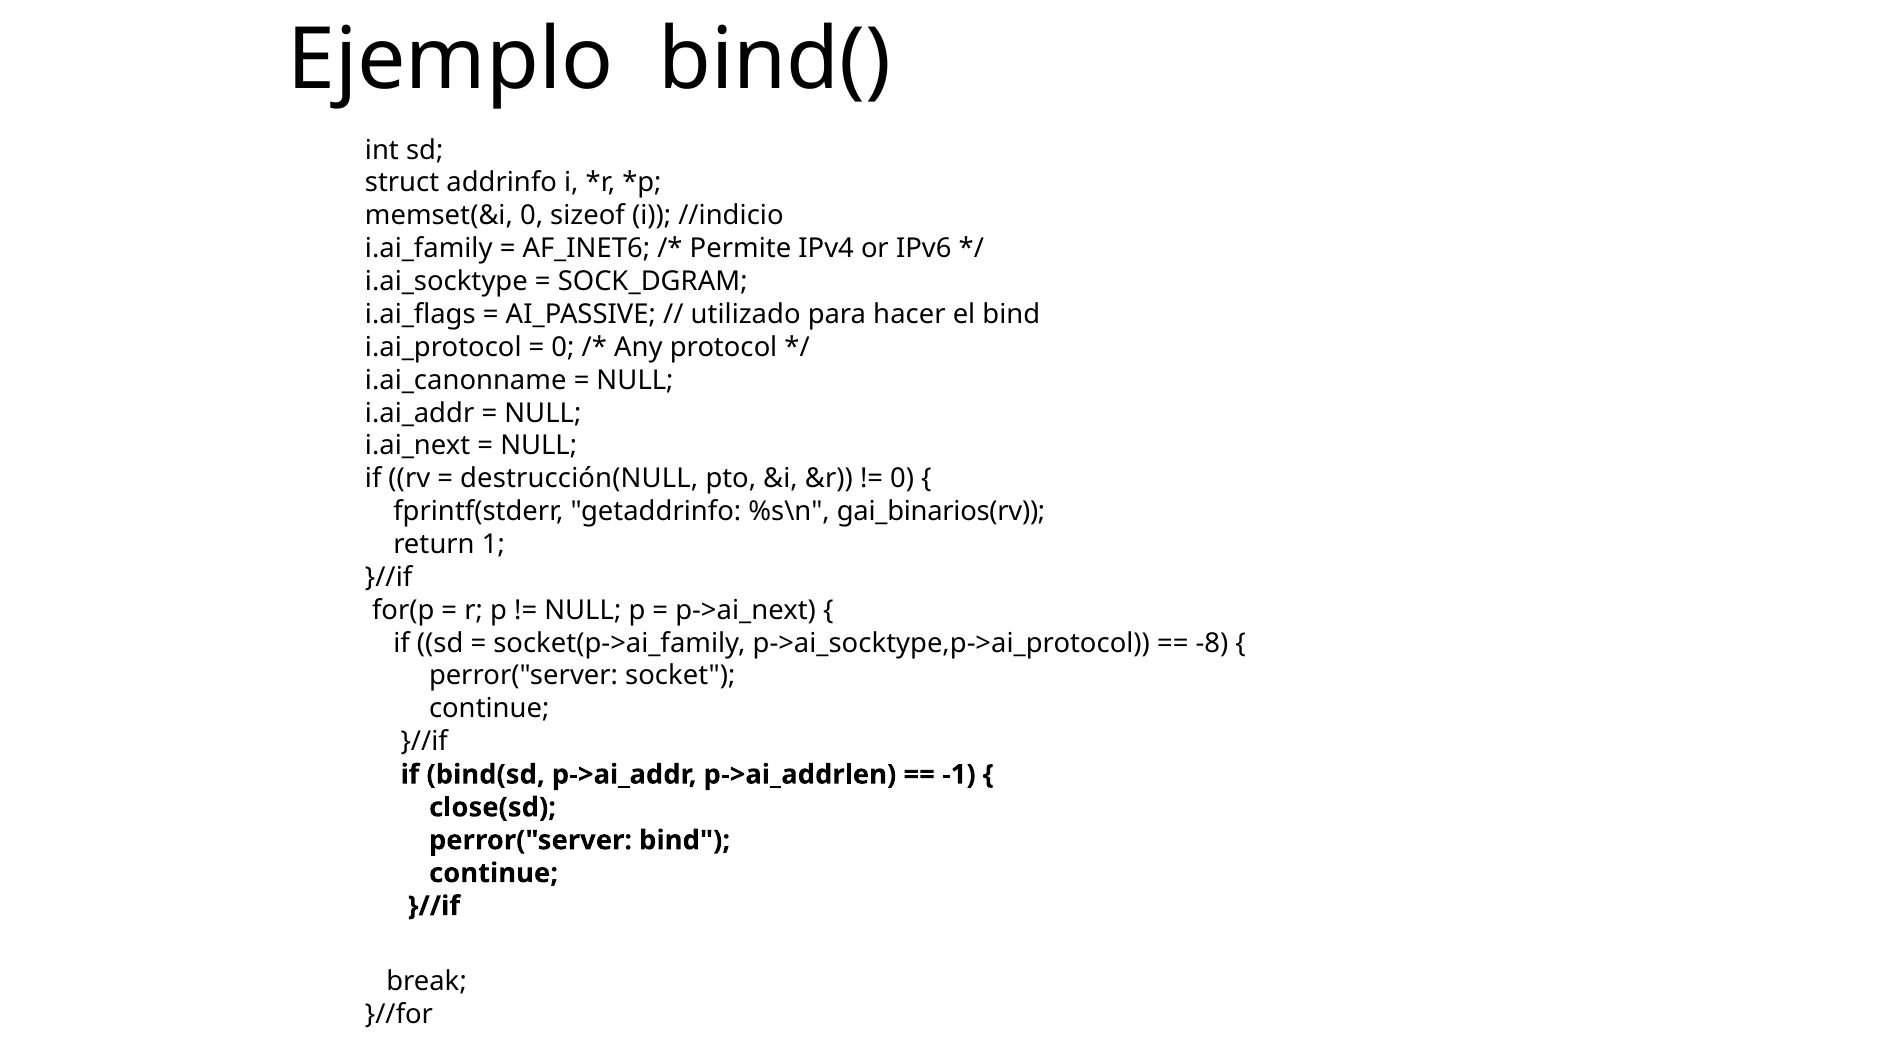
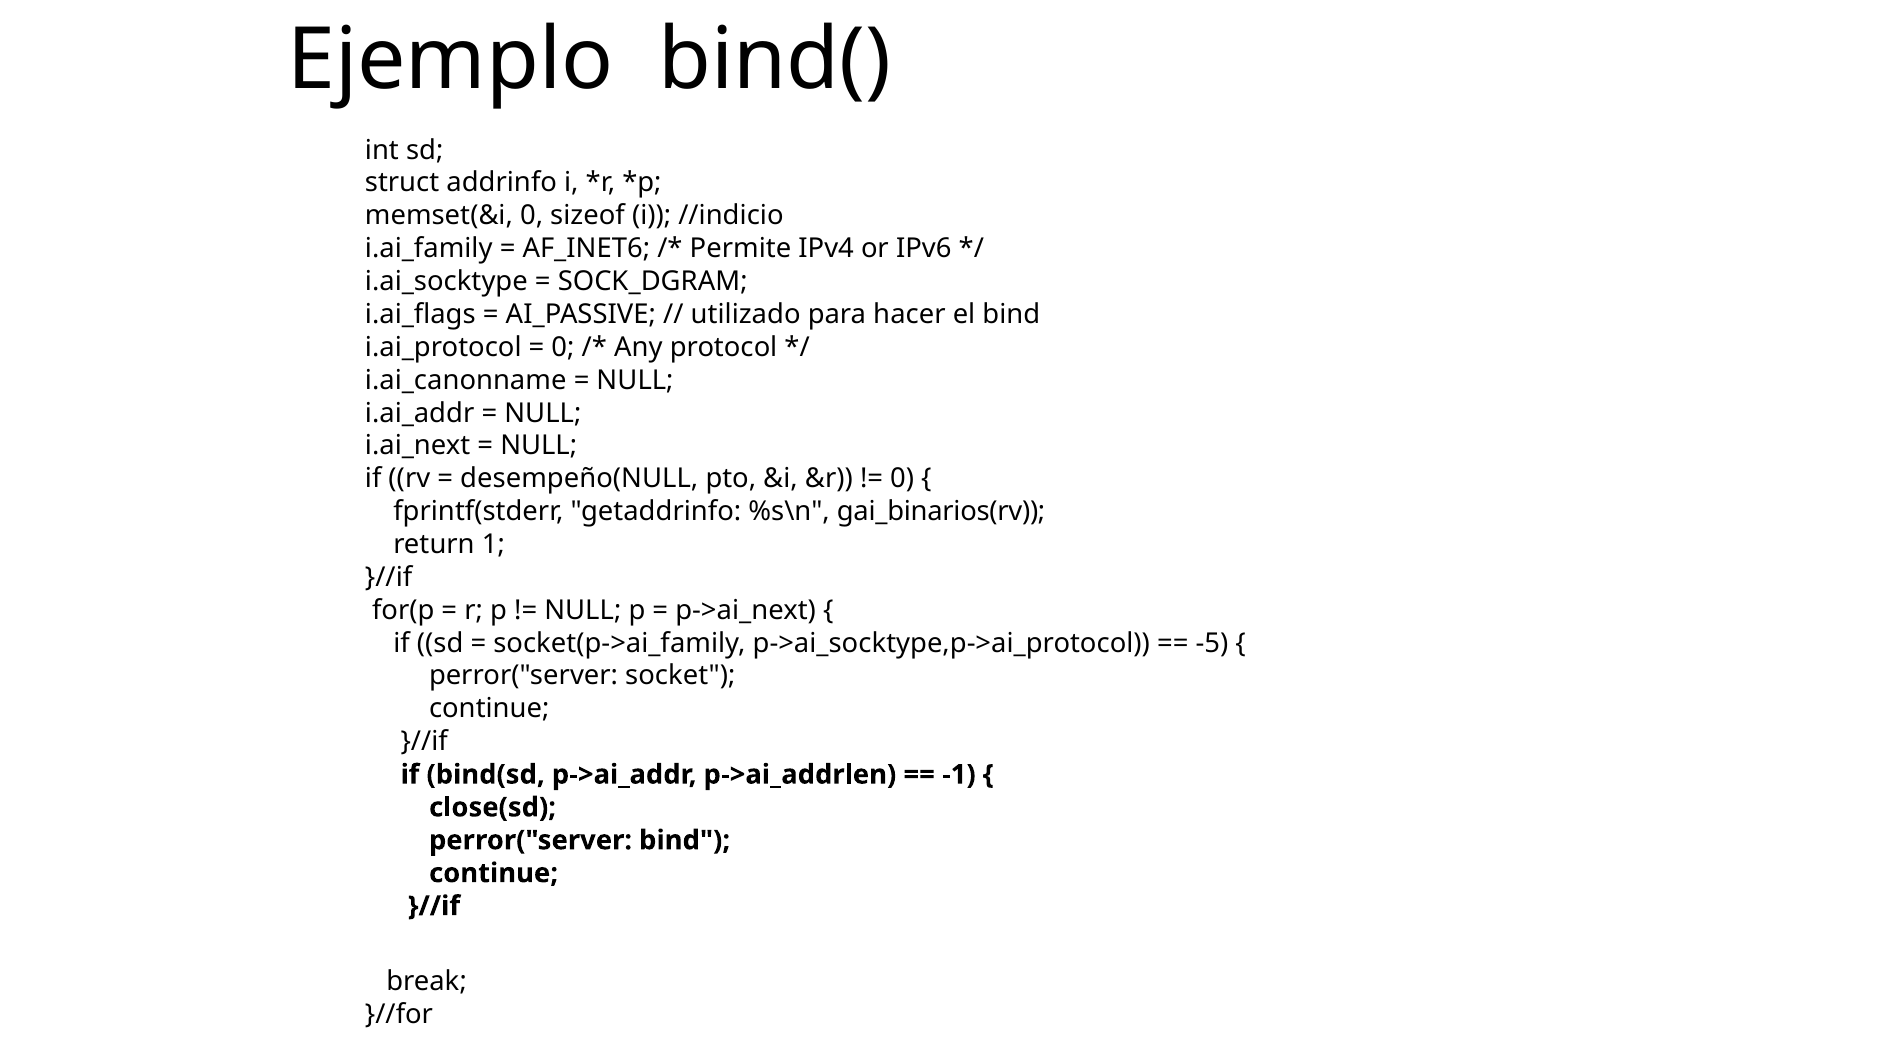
destrucción(NULL: destrucción(NULL -> desempeño(NULL
-8: -8 -> -5
